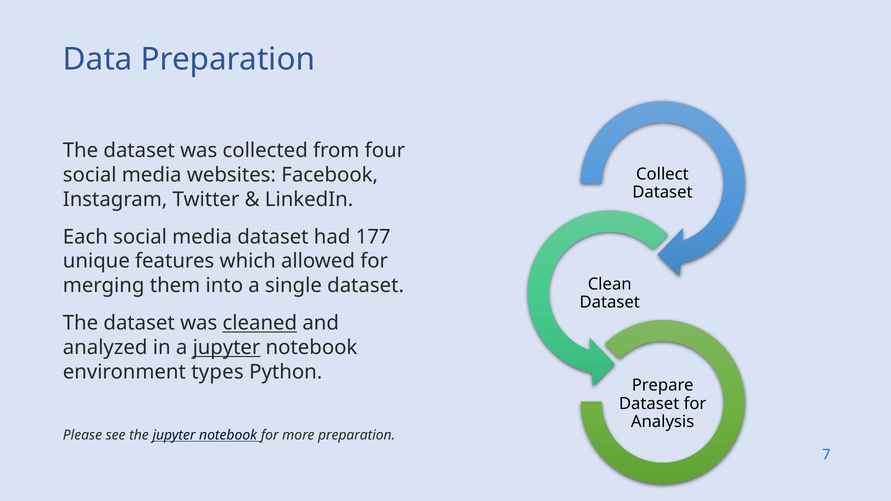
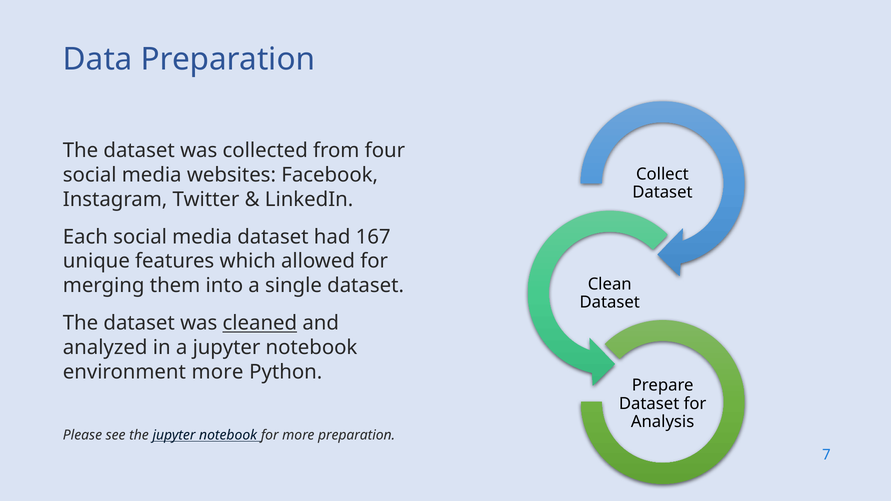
177: 177 -> 167
jupyter at (227, 348) underline: present -> none
environment types: types -> more
